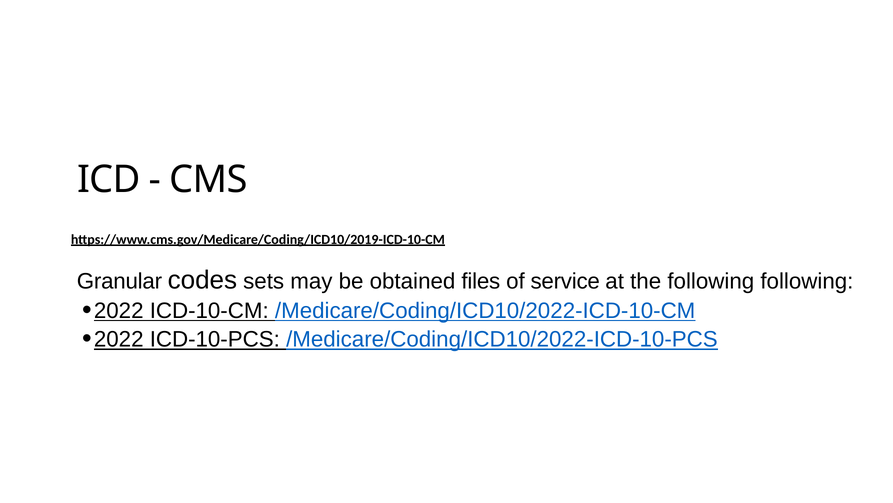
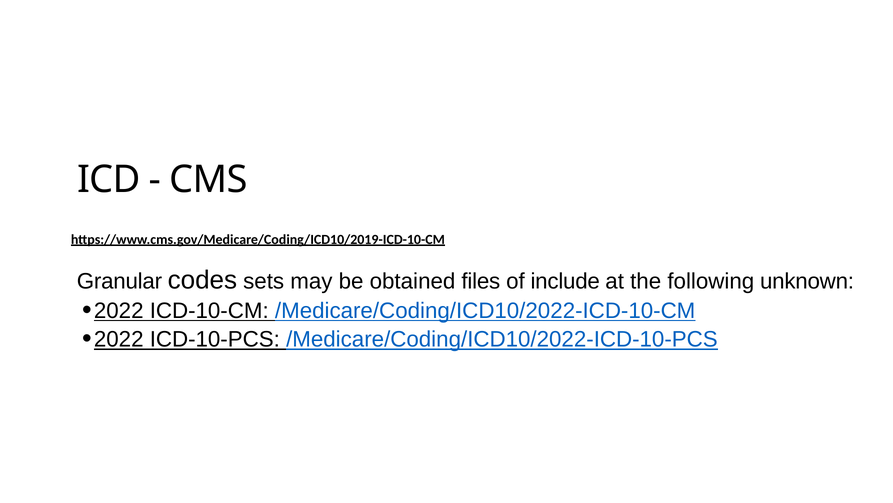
service: service -> include
following following: following -> unknown
